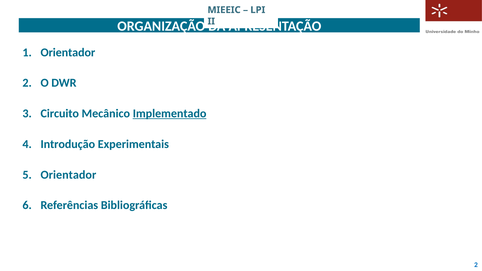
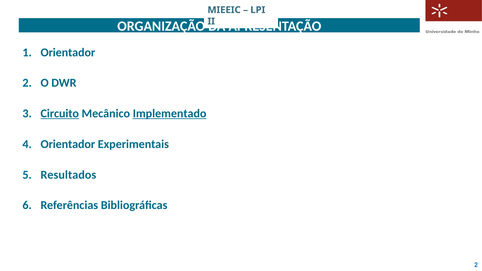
Circuito underline: none -> present
Introdução at (68, 144): Introdução -> Orientador
Orientador at (68, 175): Orientador -> Resultados
